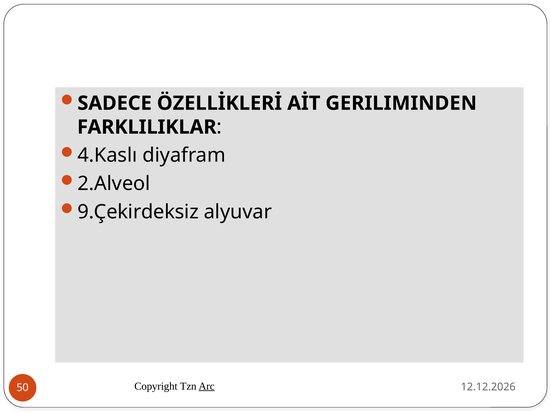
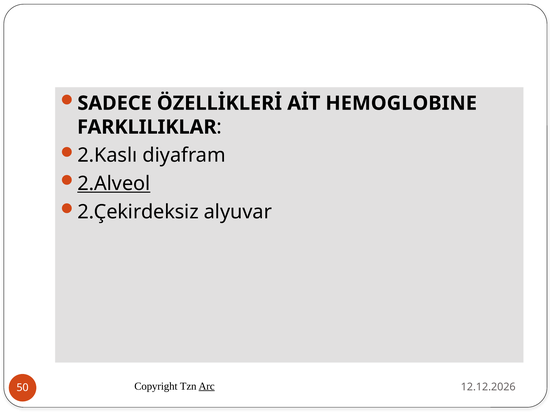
GERILIMINDEN: GERILIMINDEN -> HEMOGLOBINE
4.Kaslı: 4.Kaslı -> 2.Kaslı
2.Alveol underline: none -> present
9.Çekirdeksiz: 9.Çekirdeksiz -> 2.Çekirdeksiz
